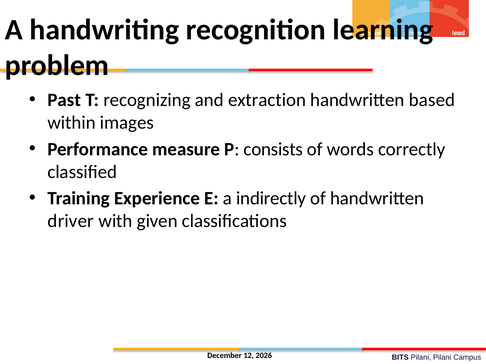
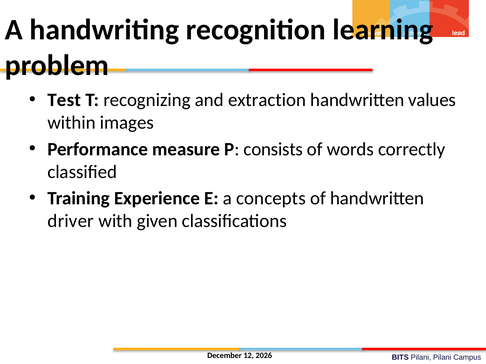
Past: Past -> Test
based: based -> values
indirectly: indirectly -> concepts
